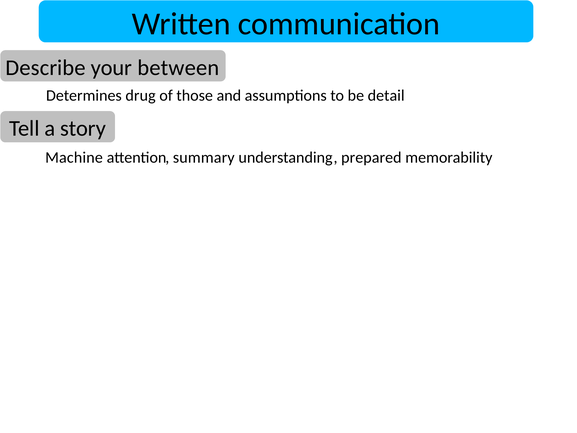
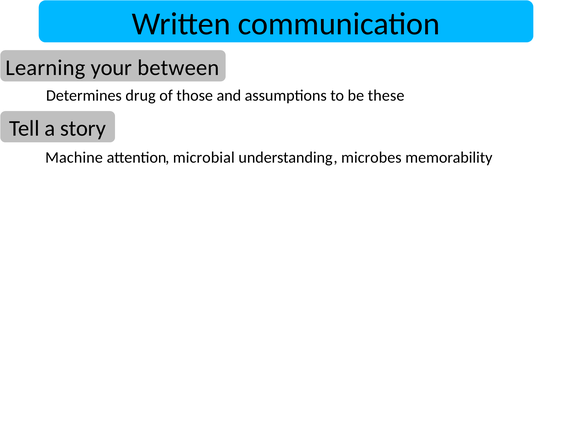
Describe: Describe -> Learning
detail: detail -> these
summary: summary -> microbial
prepared: prepared -> microbes
